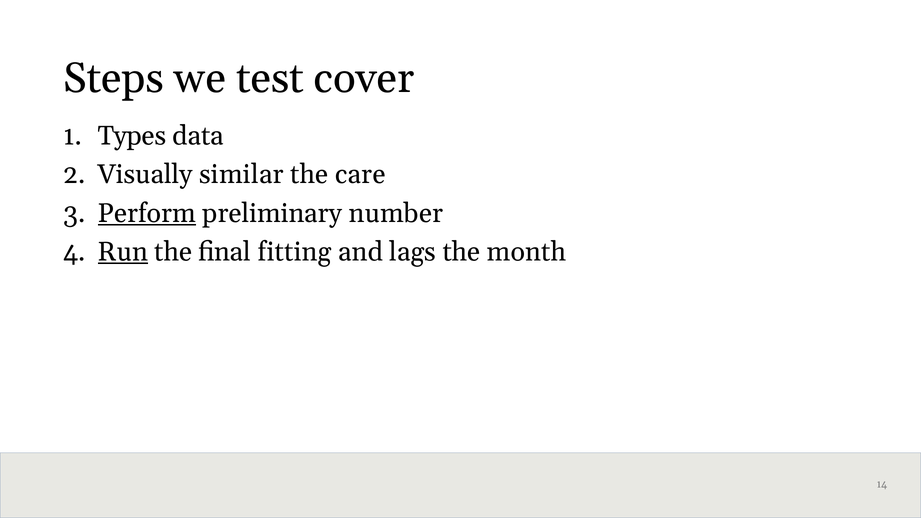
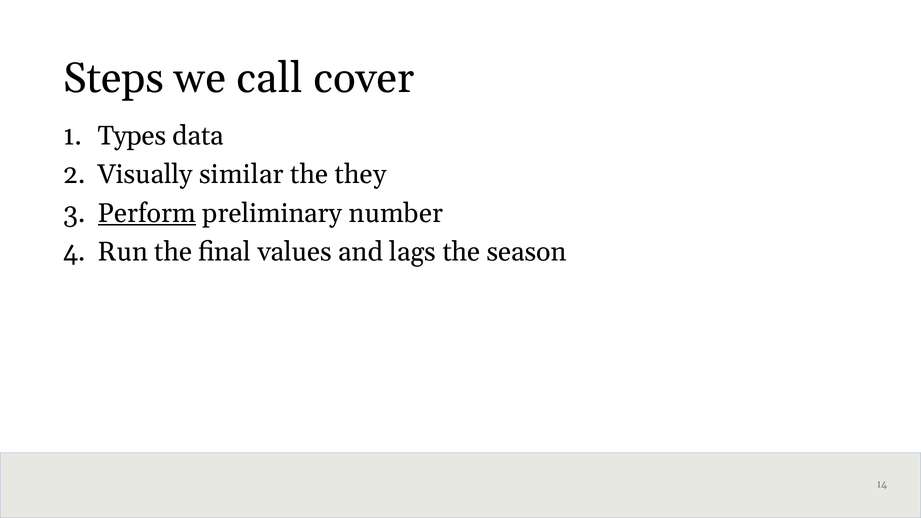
test: test -> call
care: care -> they
Run underline: present -> none
fitting: fitting -> values
month: month -> season
